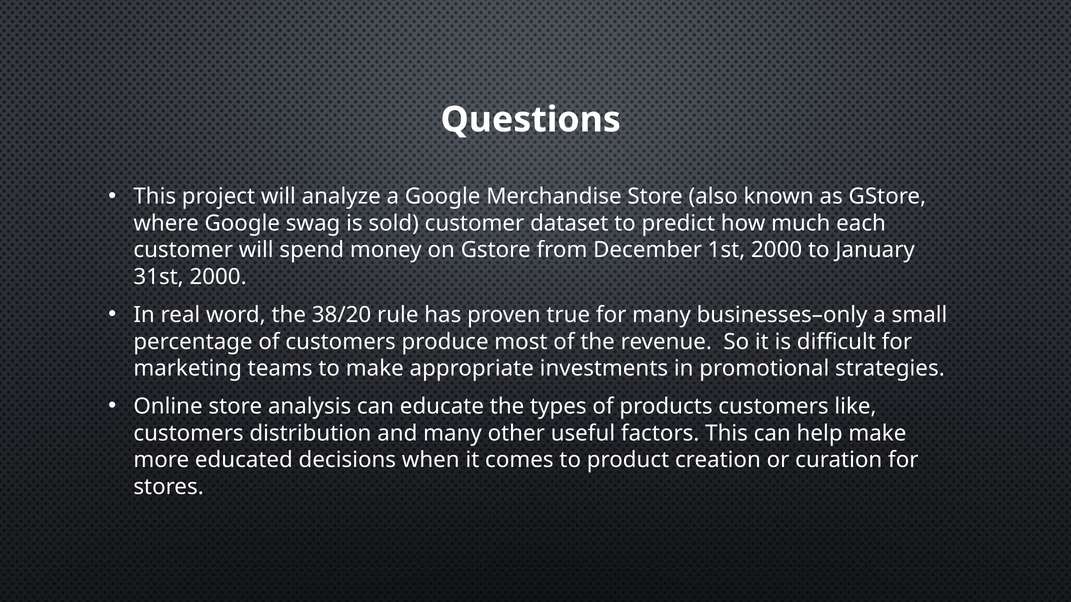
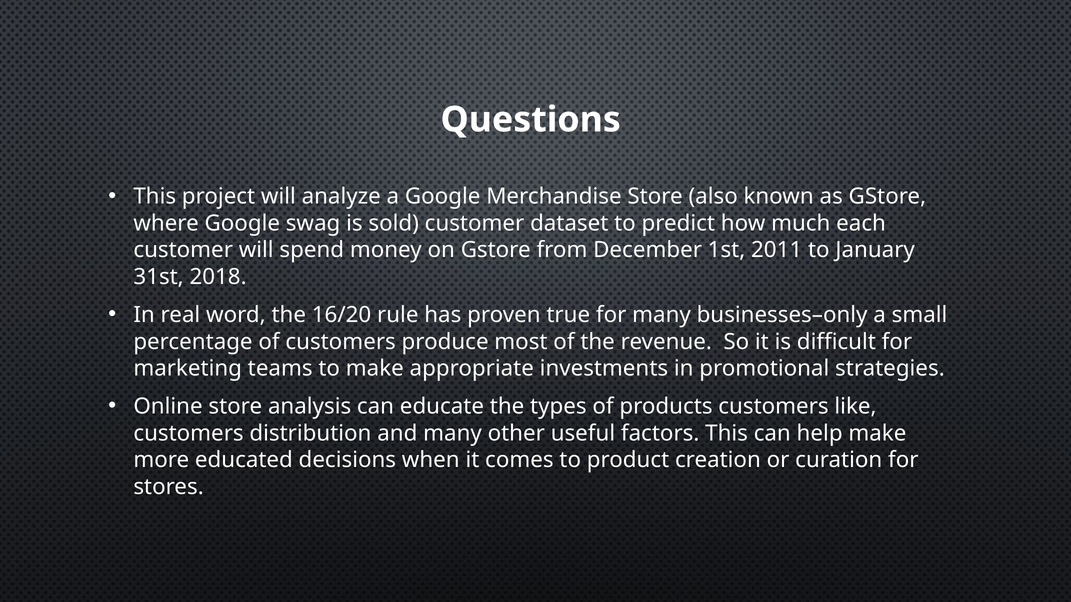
1st 2000: 2000 -> 2011
31st 2000: 2000 -> 2018
38/20: 38/20 -> 16/20
